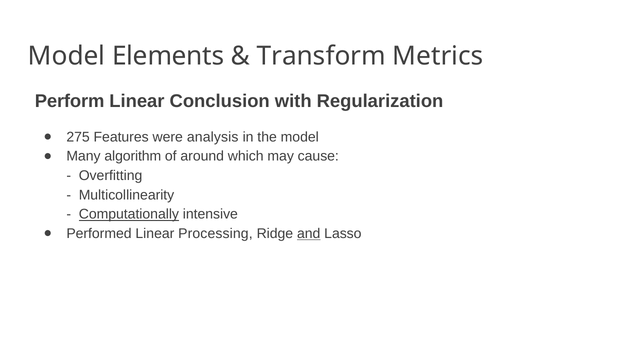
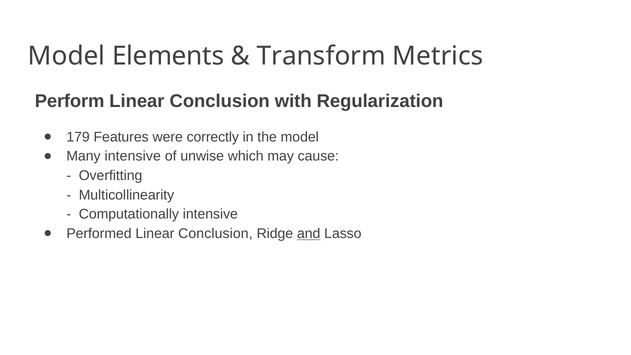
275: 275 -> 179
analysis: analysis -> correctly
Many algorithm: algorithm -> intensive
around: around -> unwise
Computationally underline: present -> none
Performed Linear Processing: Processing -> Conclusion
